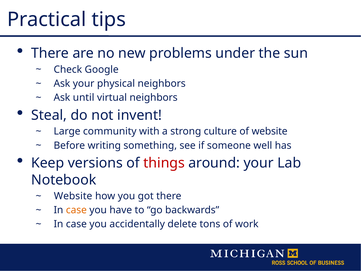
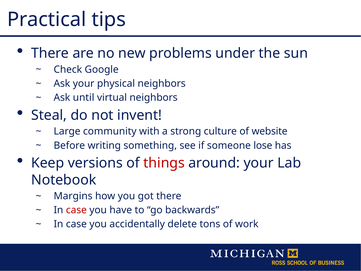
well: well -> lose
Website at (73, 196): Website -> Margins
case at (76, 210) colour: orange -> red
